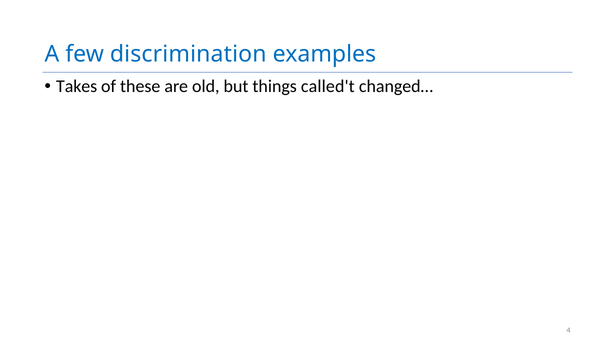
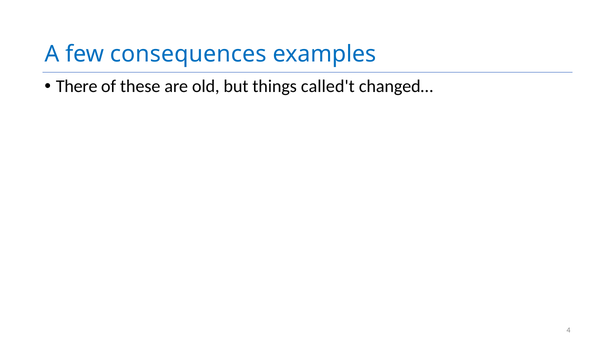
discrimination: discrimination -> consequences
Takes: Takes -> There
